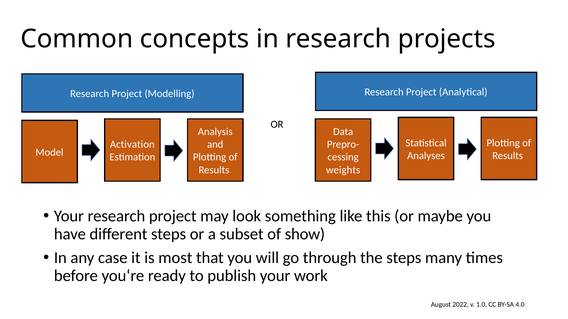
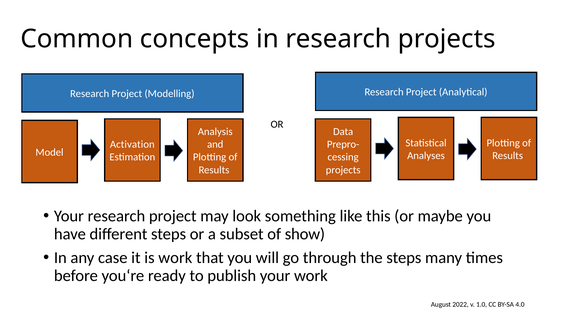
weights at (343, 170): weights -> projects
is most: most -> work
